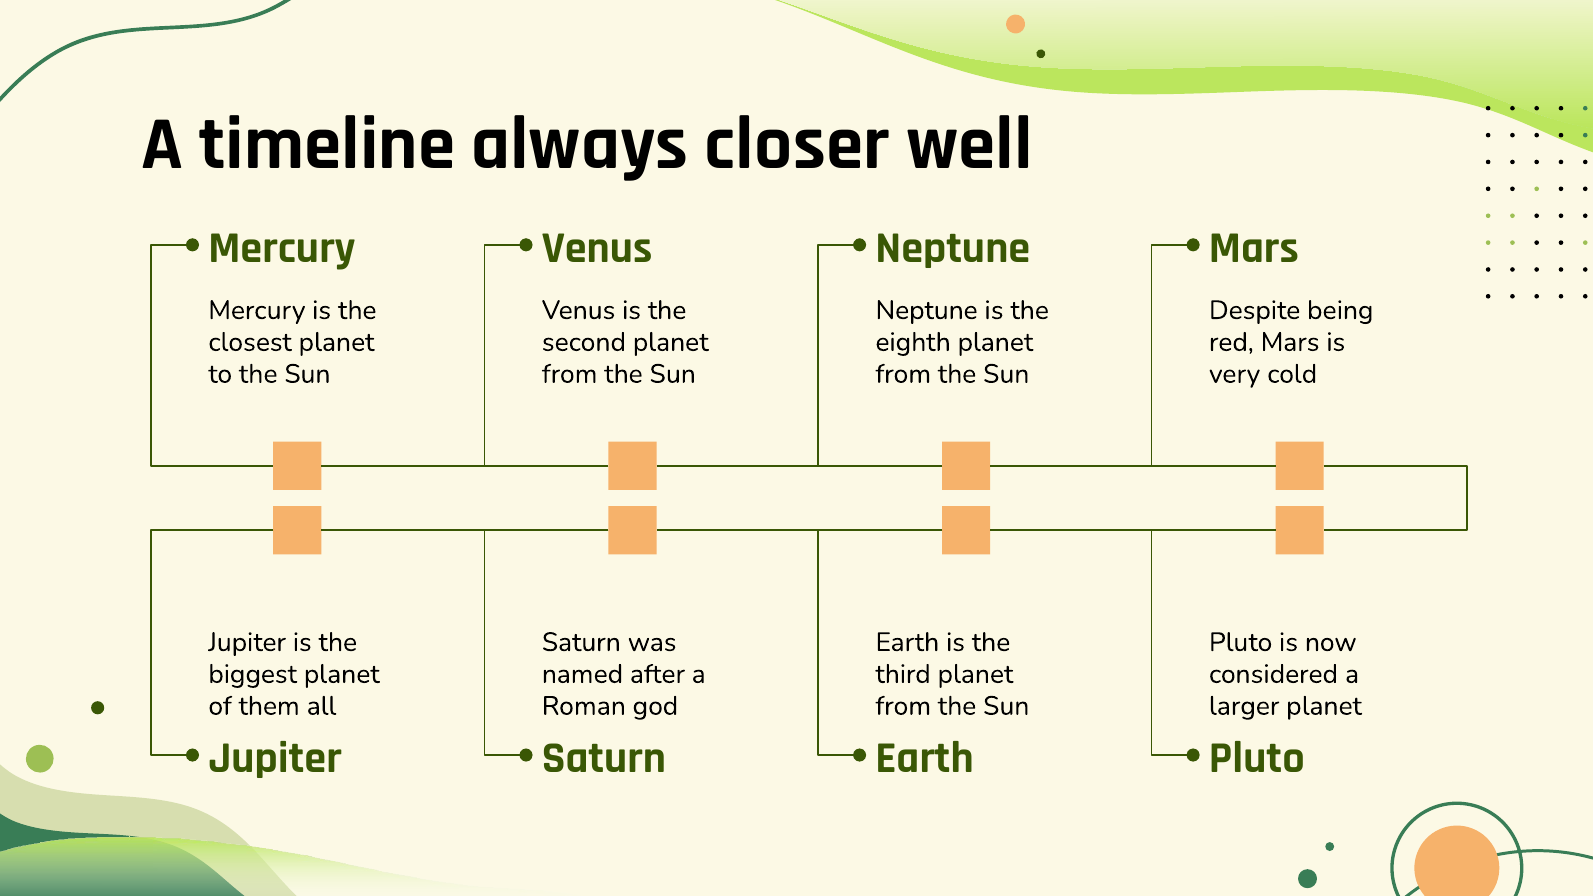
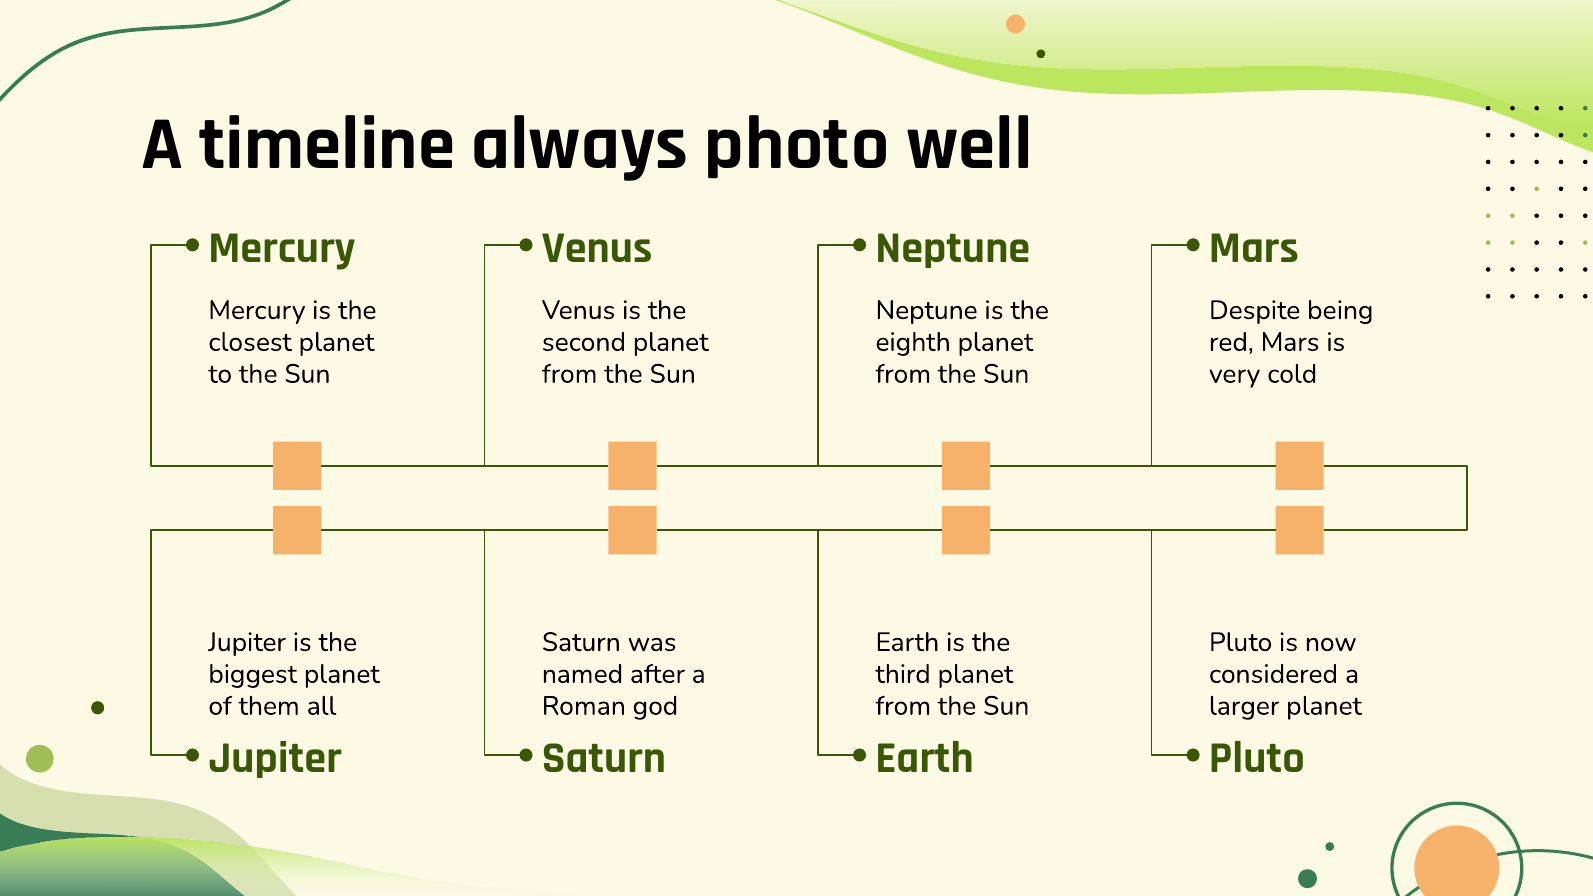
closer: closer -> photo
